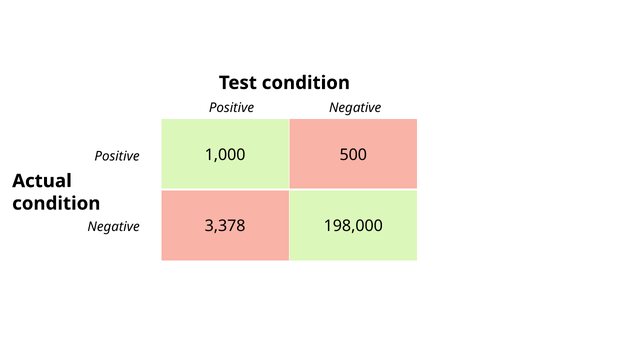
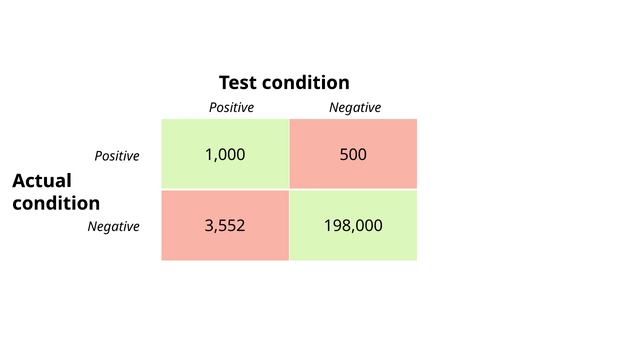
3,378: 3,378 -> 3,552
